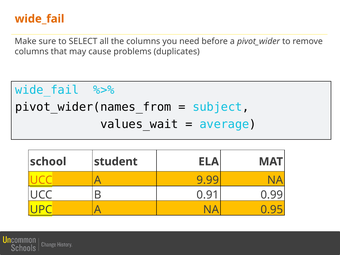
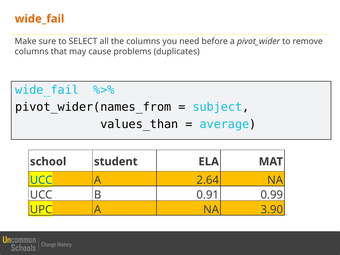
values_wait: values_wait -> values_than
UCC at (41, 180) colour: orange -> blue
9.99: 9.99 -> 2.64
0.95: 0.95 -> 3.90
